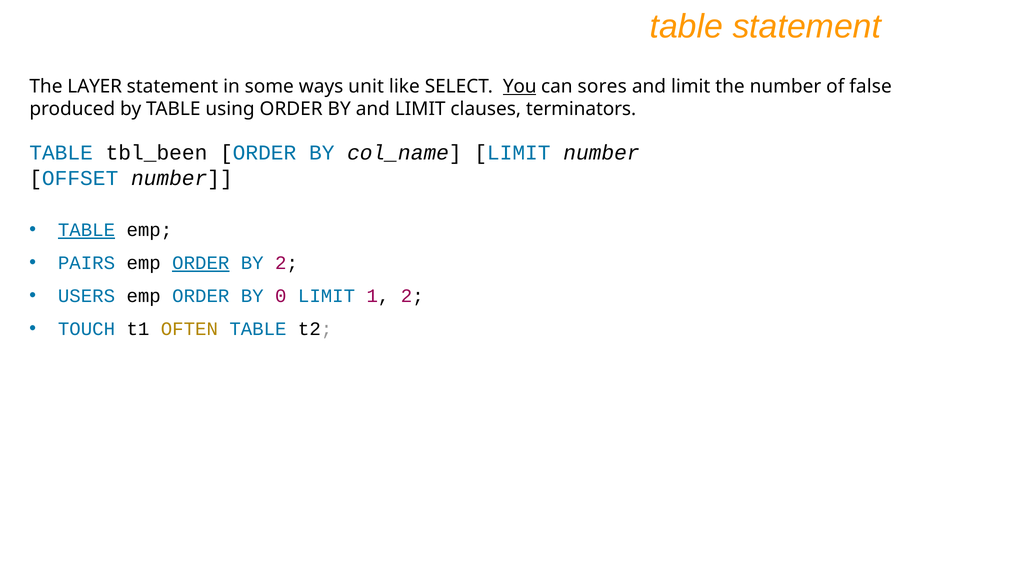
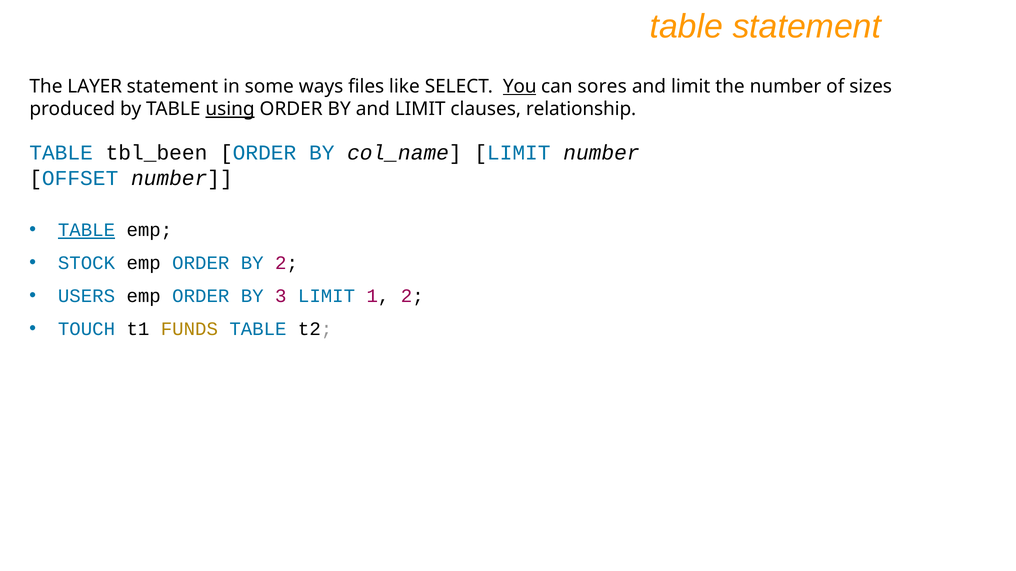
unit: unit -> files
false: false -> sizes
using underline: none -> present
terminators: terminators -> relationship
PAIRS: PAIRS -> STOCK
ORDER at (201, 263) underline: present -> none
0: 0 -> 3
OFTEN: OFTEN -> FUNDS
